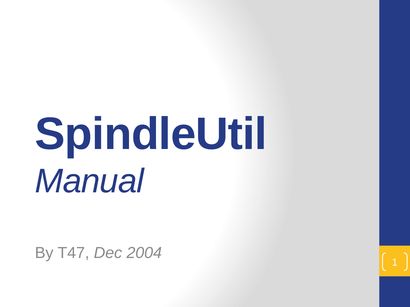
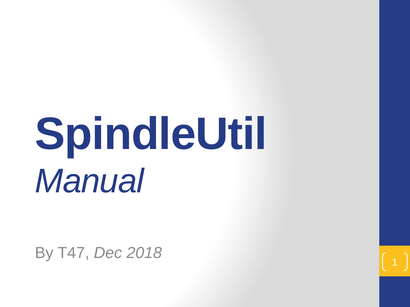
2004: 2004 -> 2018
